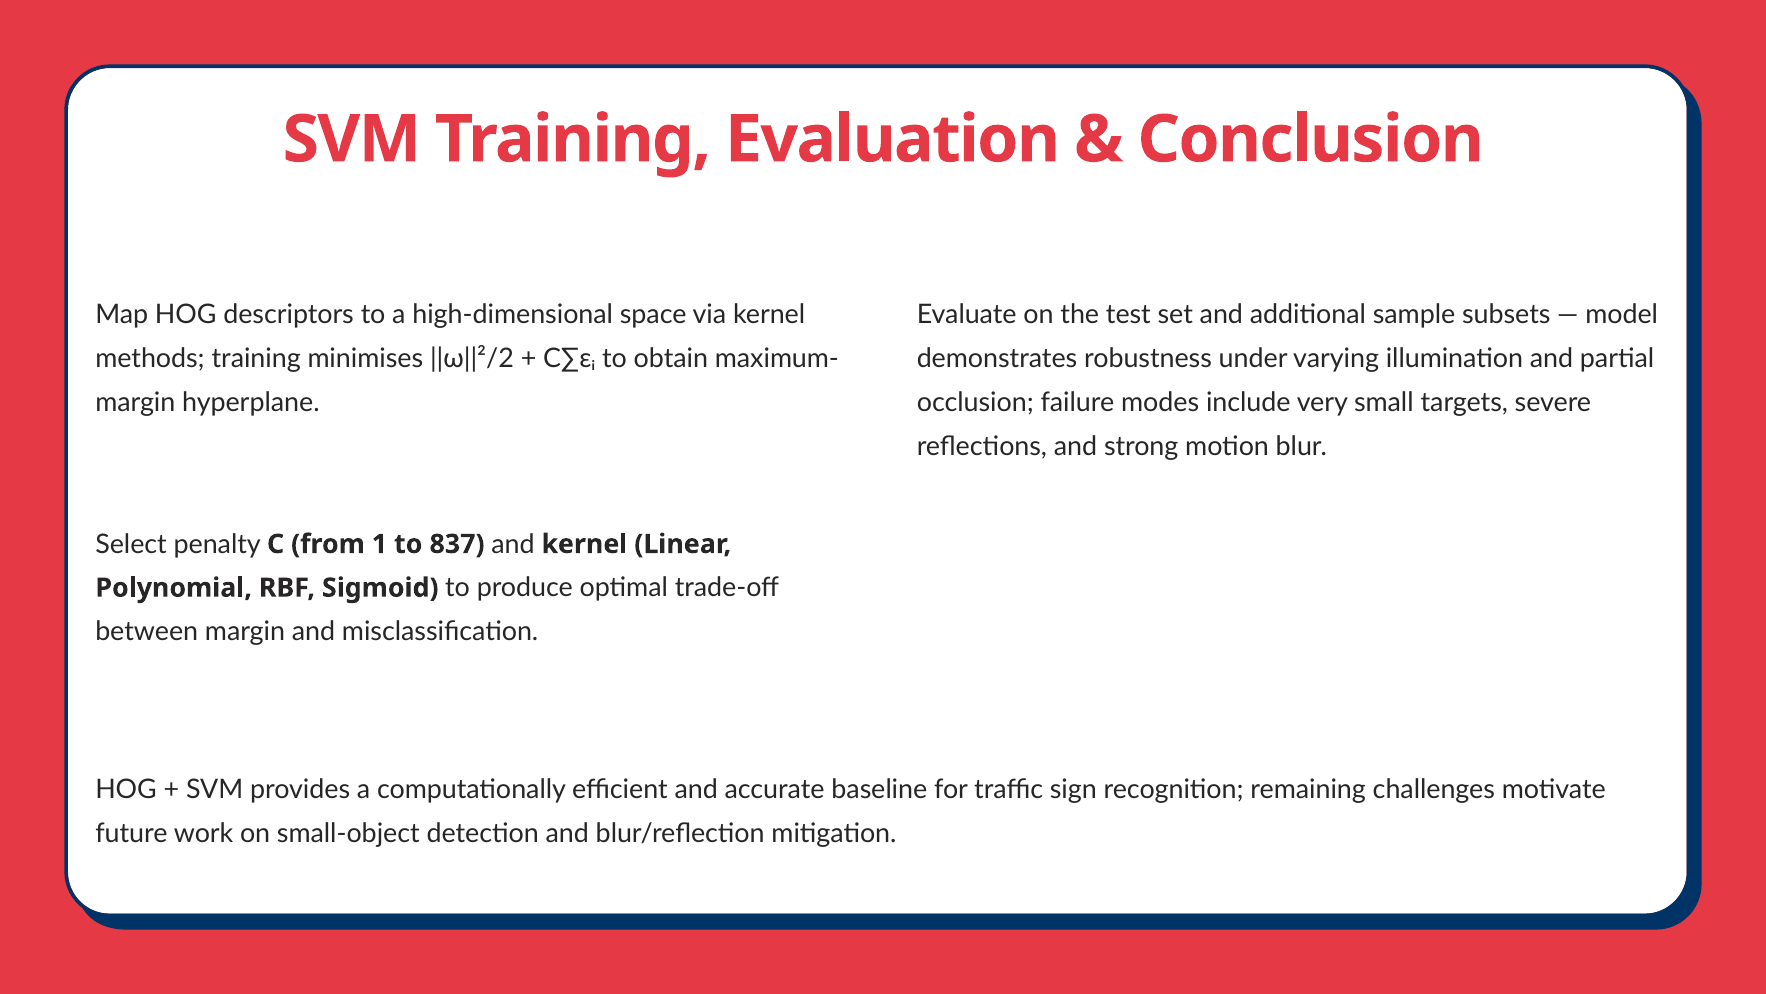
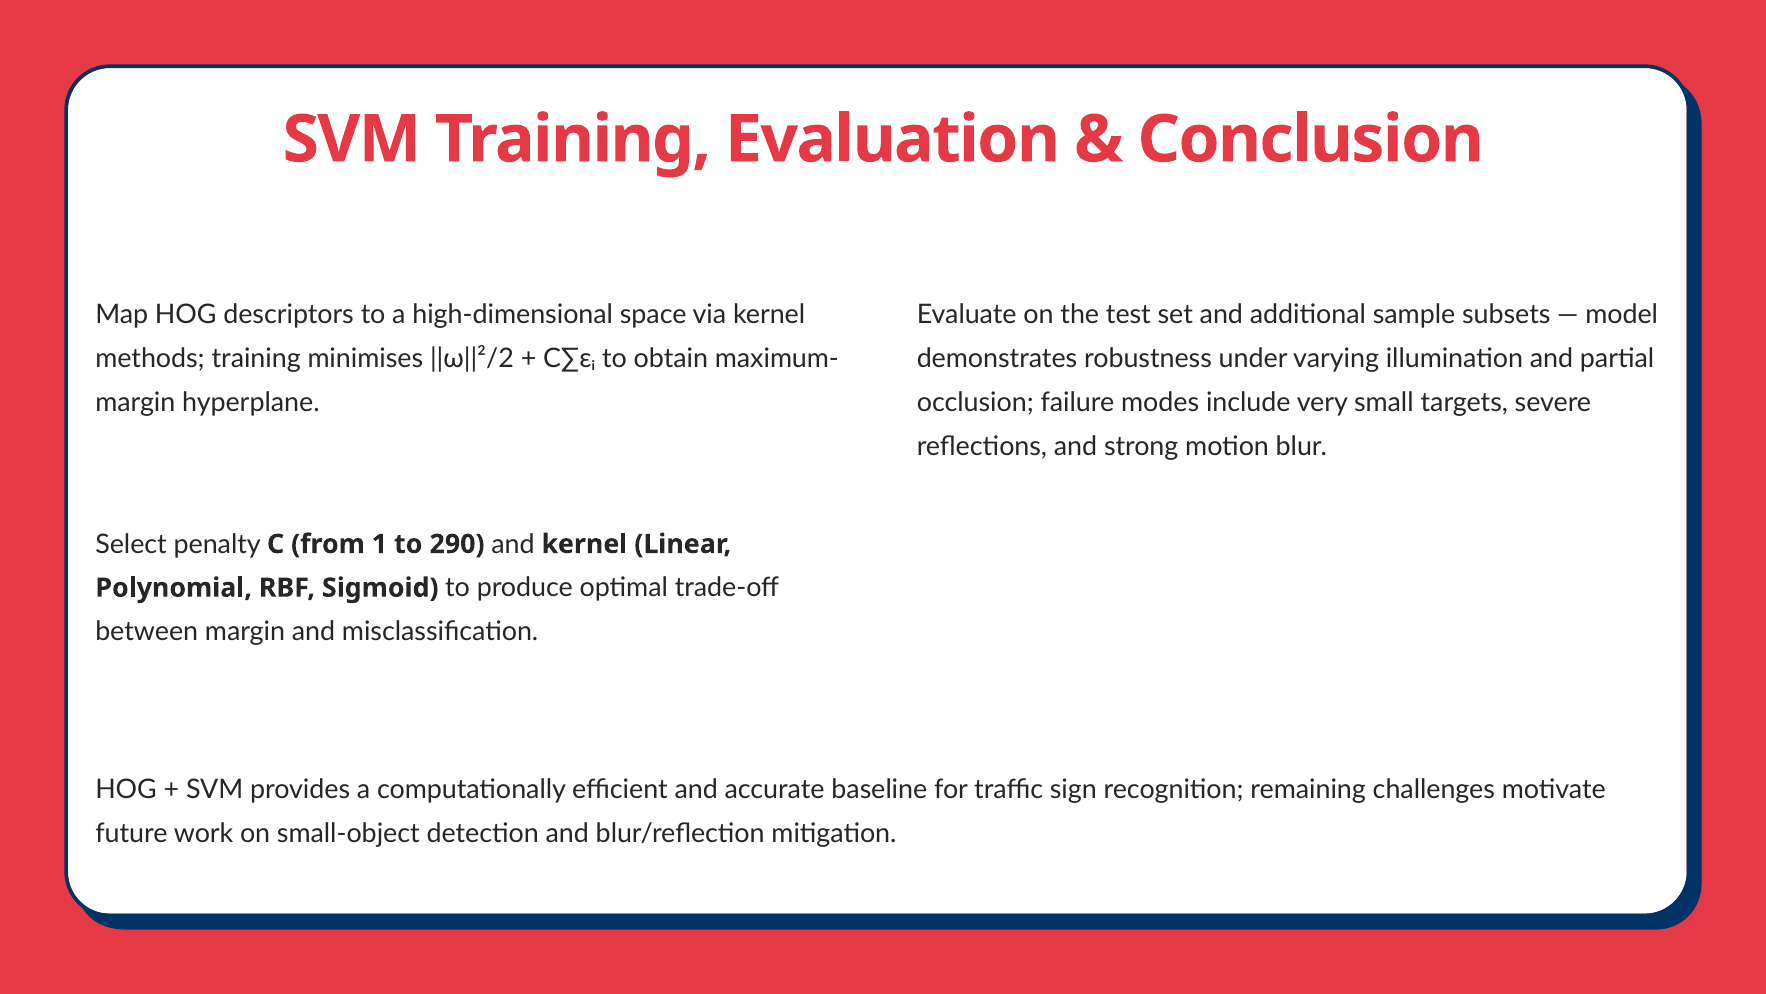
837: 837 -> 290
